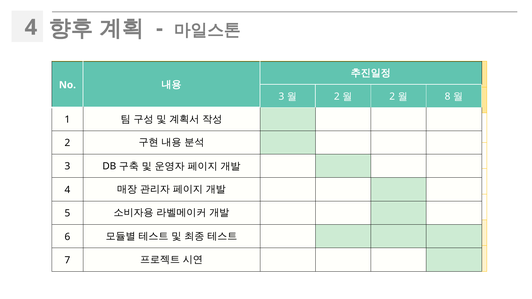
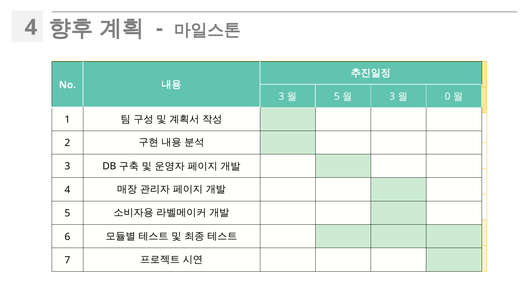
2 at (337, 97): 2 -> 5
2 at (392, 97): 2 -> 3
8: 8 -> 0
